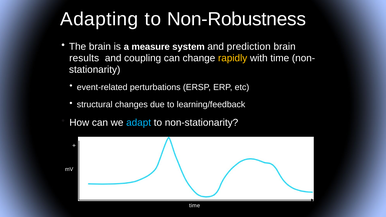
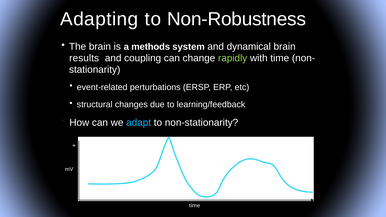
measure: measure -> methods
prediction: prediction -> dynamical
rapidly colour: yellow -> light green
